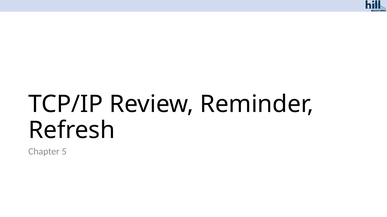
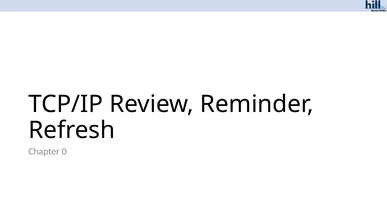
5: 5 -> 0
